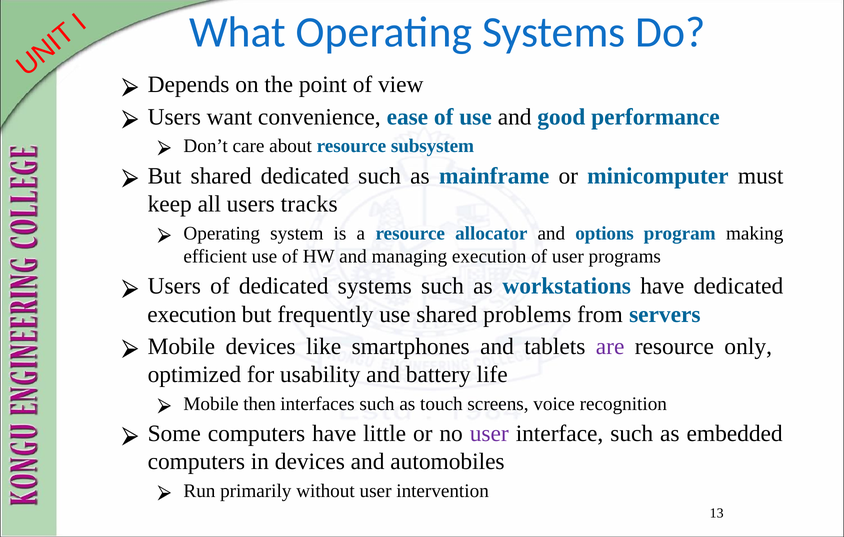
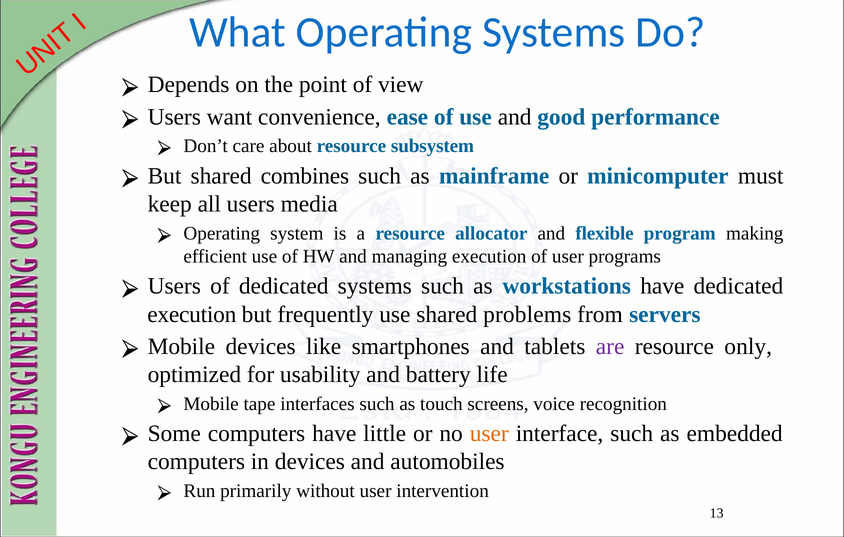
shared dedicated: dedicated -> combines
tracks: tracks -> media
options: options -> flexible
then: then -> tape
user at (489, 434) colour: purple -> orange
